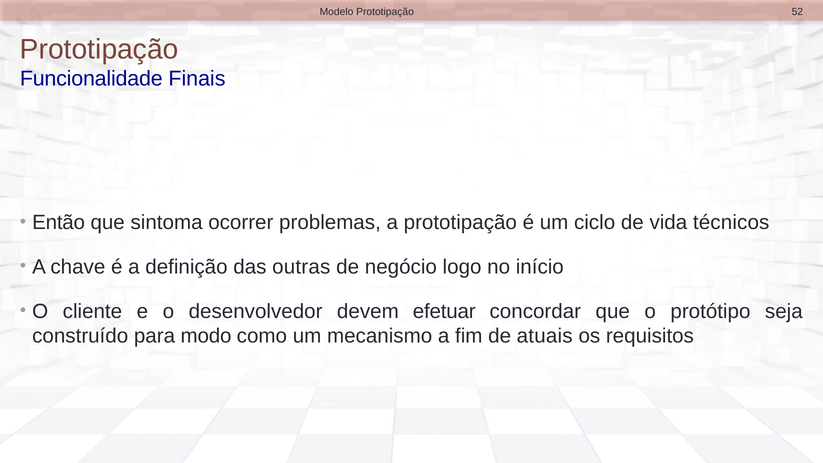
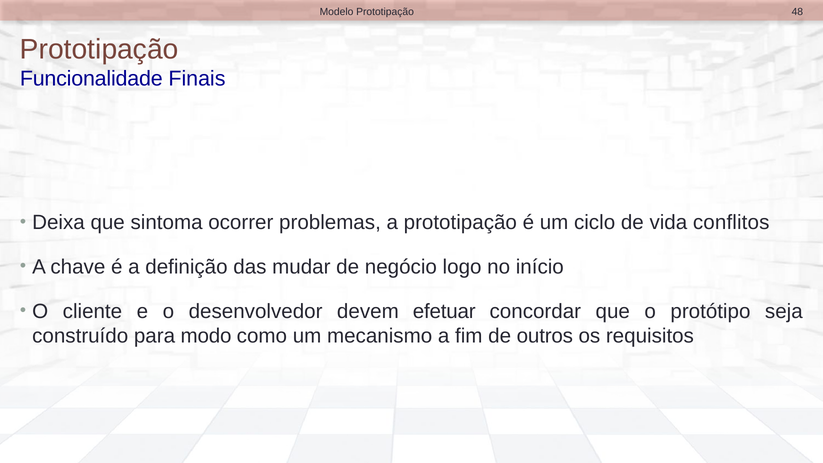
52: 52 -> 48
Então: Então -> Deixa
técnicos: técnicos -> conflitos
outras: outras -> mudar
atuais: atuais -> outros
